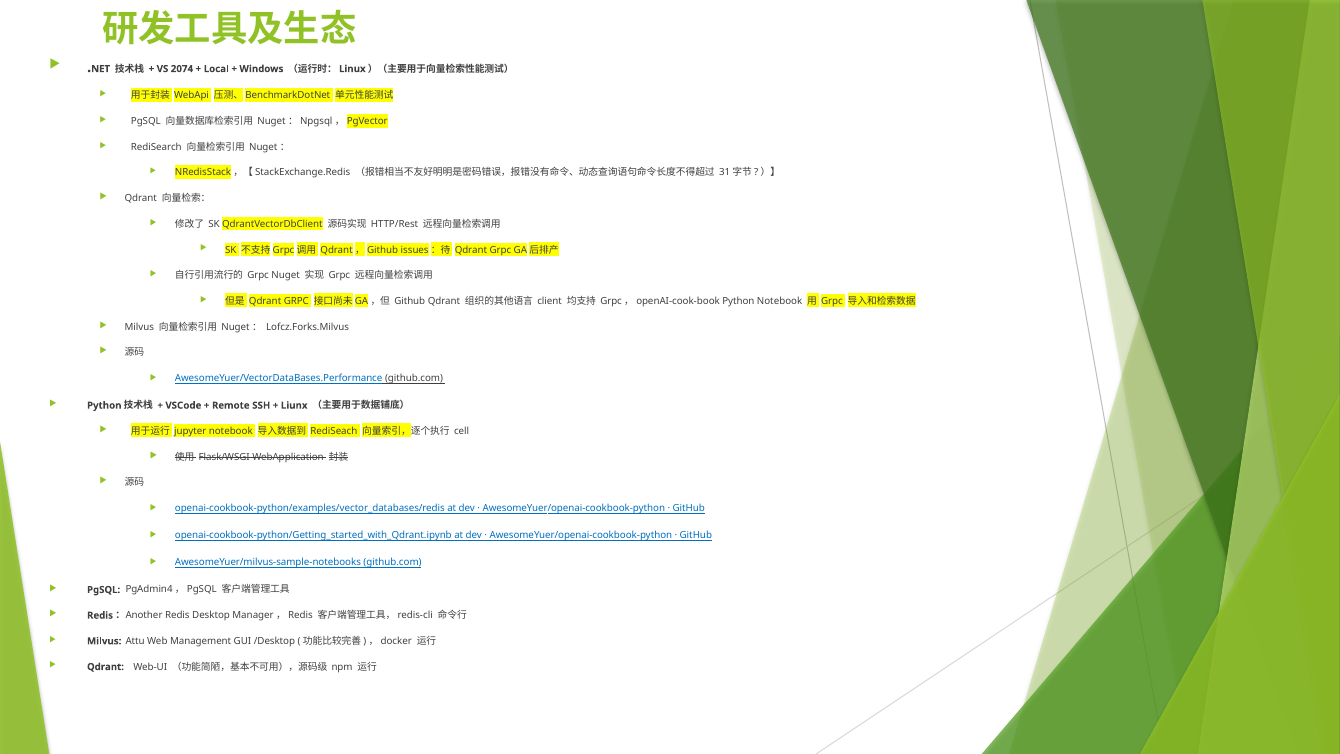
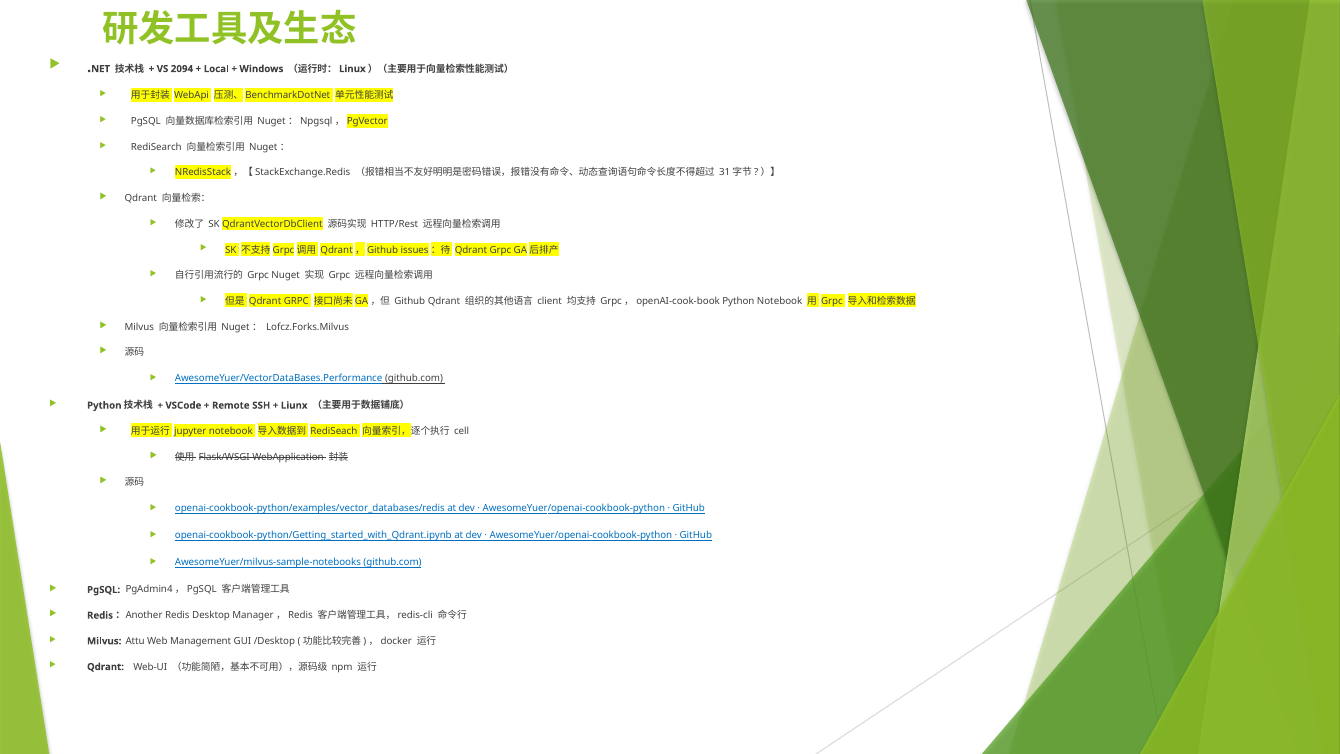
2074: 2074 -> 2094
